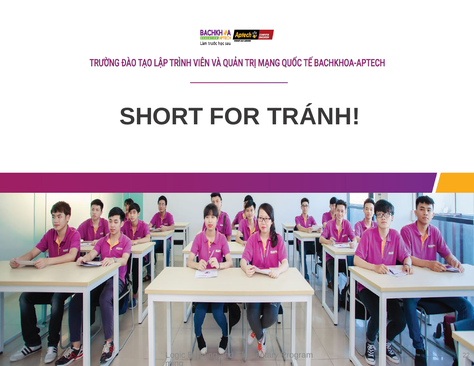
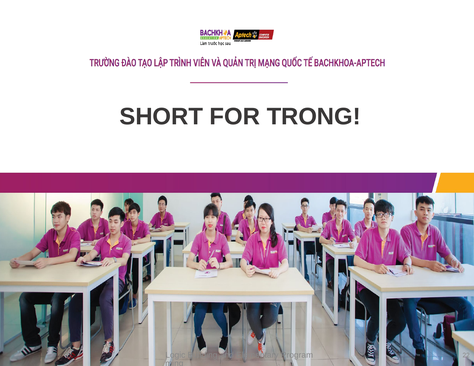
TRÁNH: TRÁNH -> TRONG
